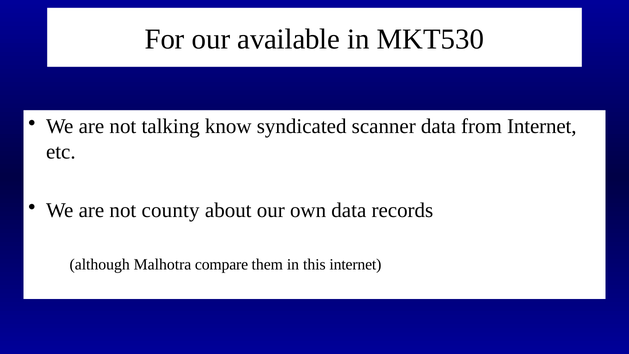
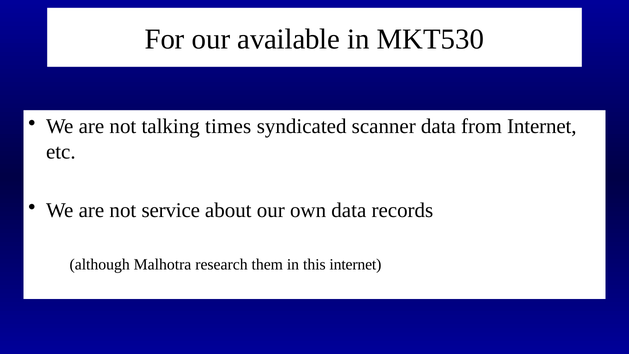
know: know -> times
county: county -> service
compare: compare -> research
